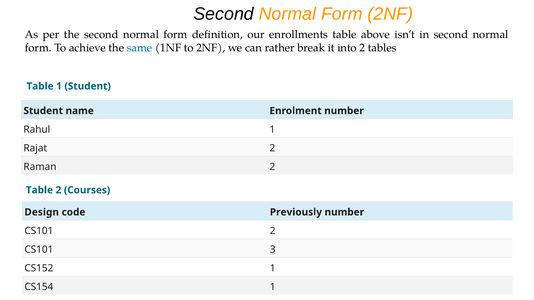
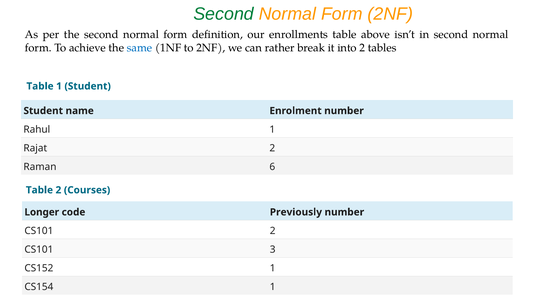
Second at (224, 14) colour: black -> green
Raman 2: 2 -> 6
Design: Design -> Longer
